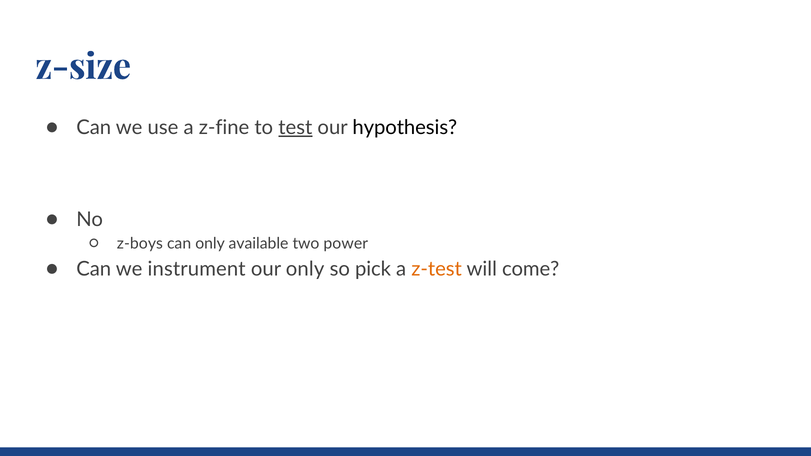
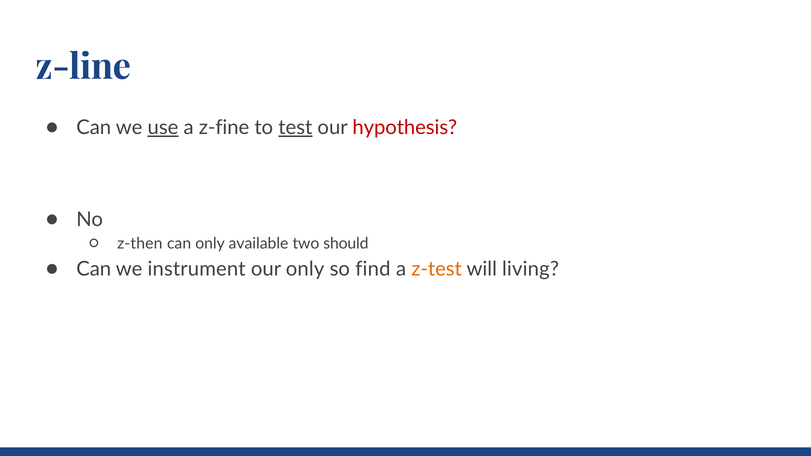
z-size: z-size -> z-line
use underline: none -> present
hypothesis colour: black -> red
z-boys: z-boys -> z-then
power: power -> should
pick: pick -> find
come: come -> living
